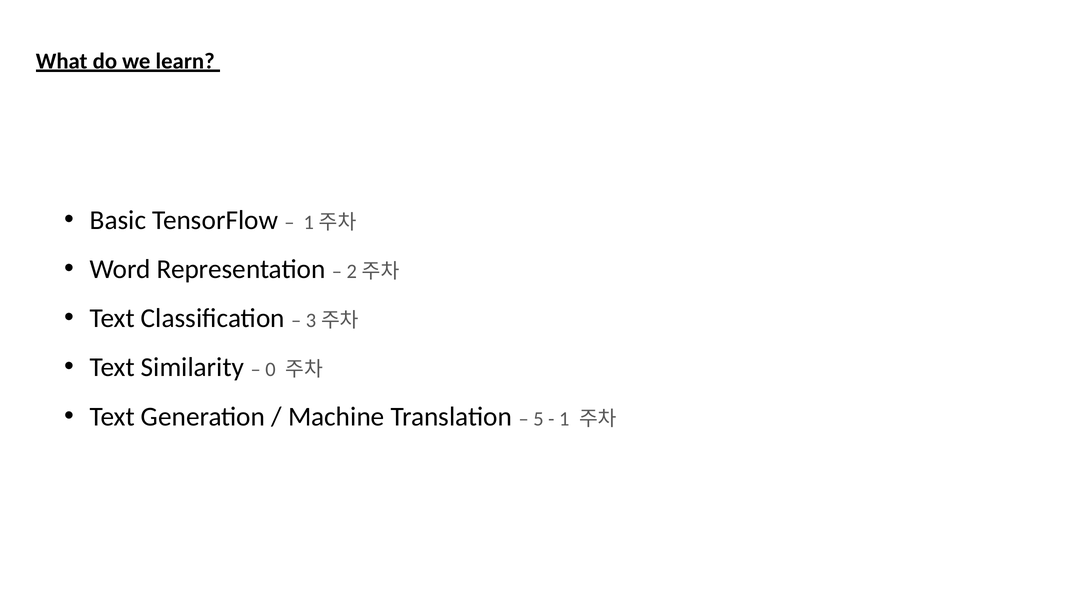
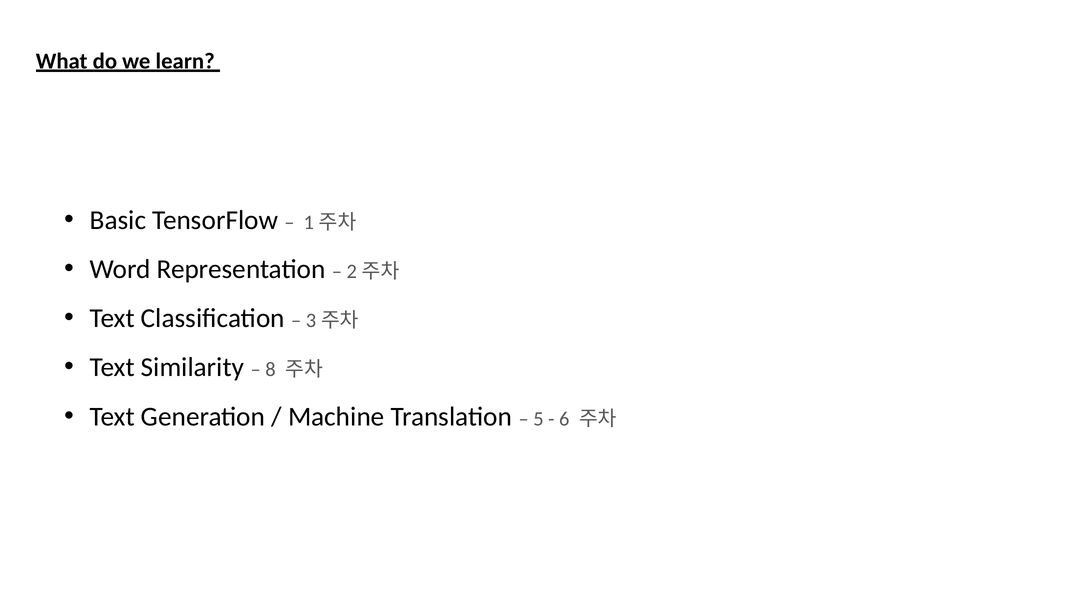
0: 0 -> 8
1: 1 -> 6
